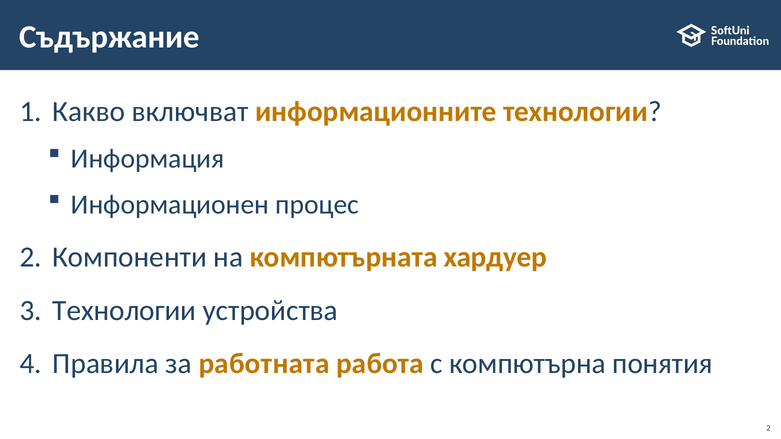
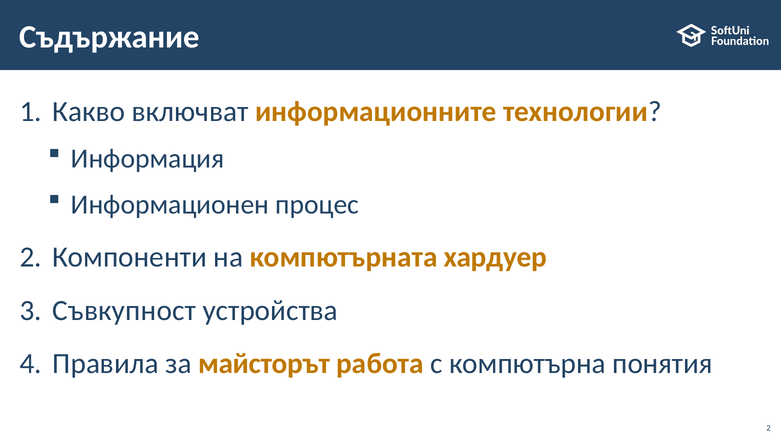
Технологии at (124, 311): Технологии -> Съвкупност
работната: работната -> майсторът
